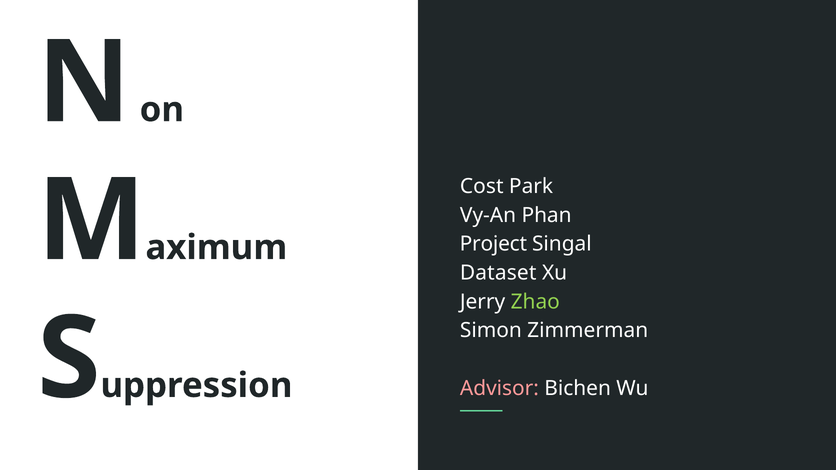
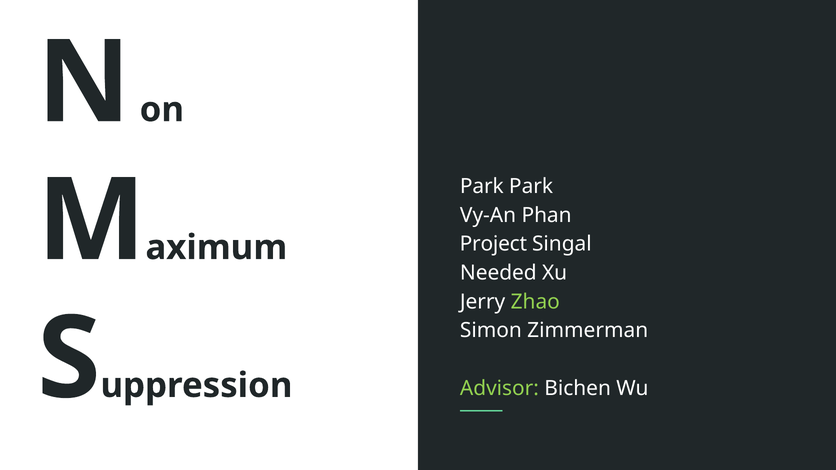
Cost at (482, 187): Cost -> Park
Dataset: Dataset -> Needed
Advisor colour: pink -> light green
